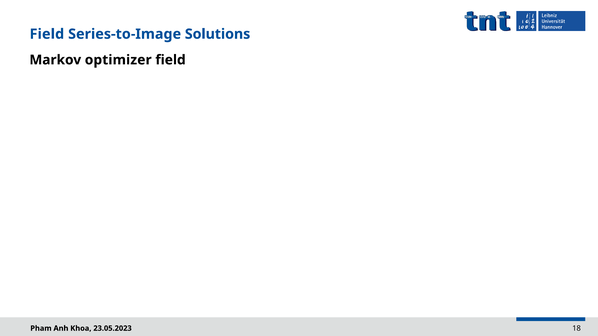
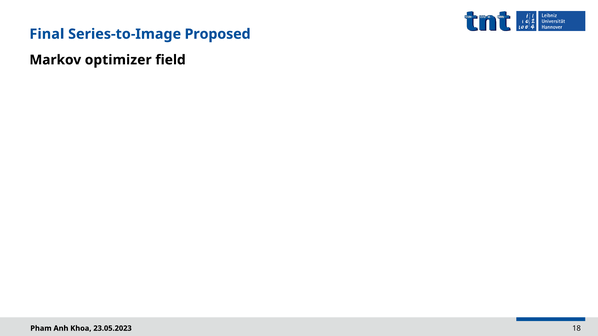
Field at (47, 34): Field -> Final
Solutions: Solutions -> Proposed
